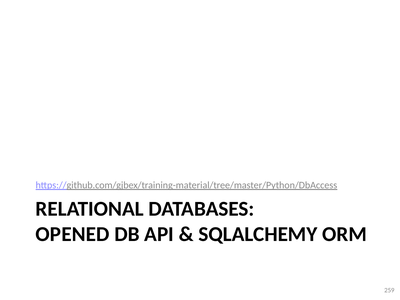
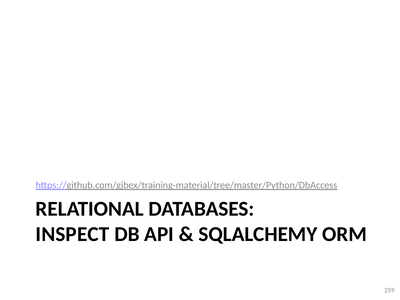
OPENED: OPENED -> INSPECT
